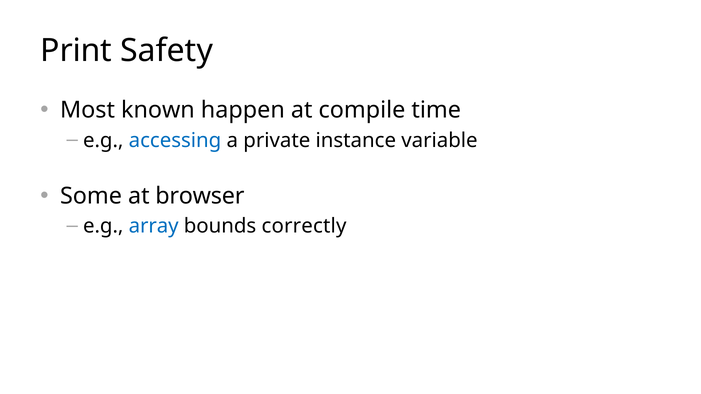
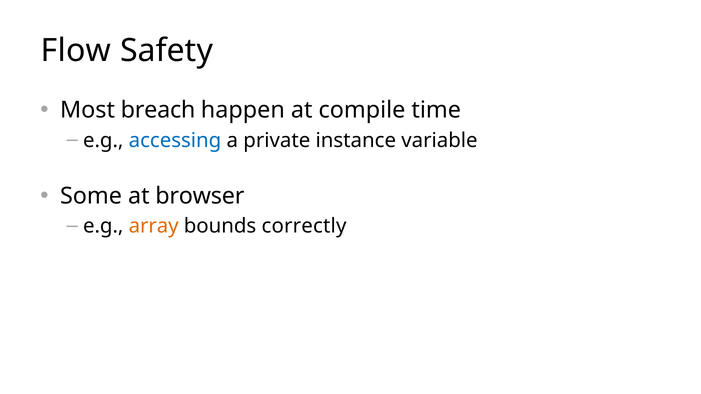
Print: Print -> Flow
known: known -> breach
array colour: blue -> orange
